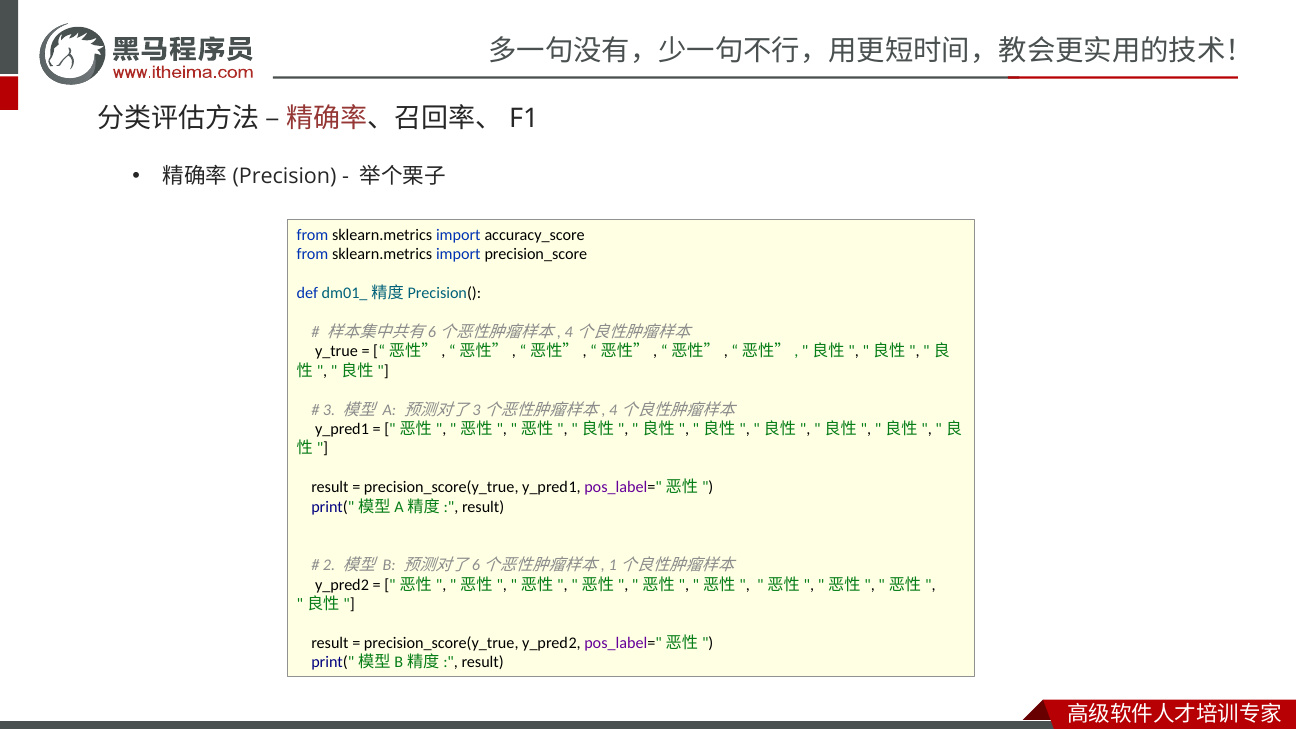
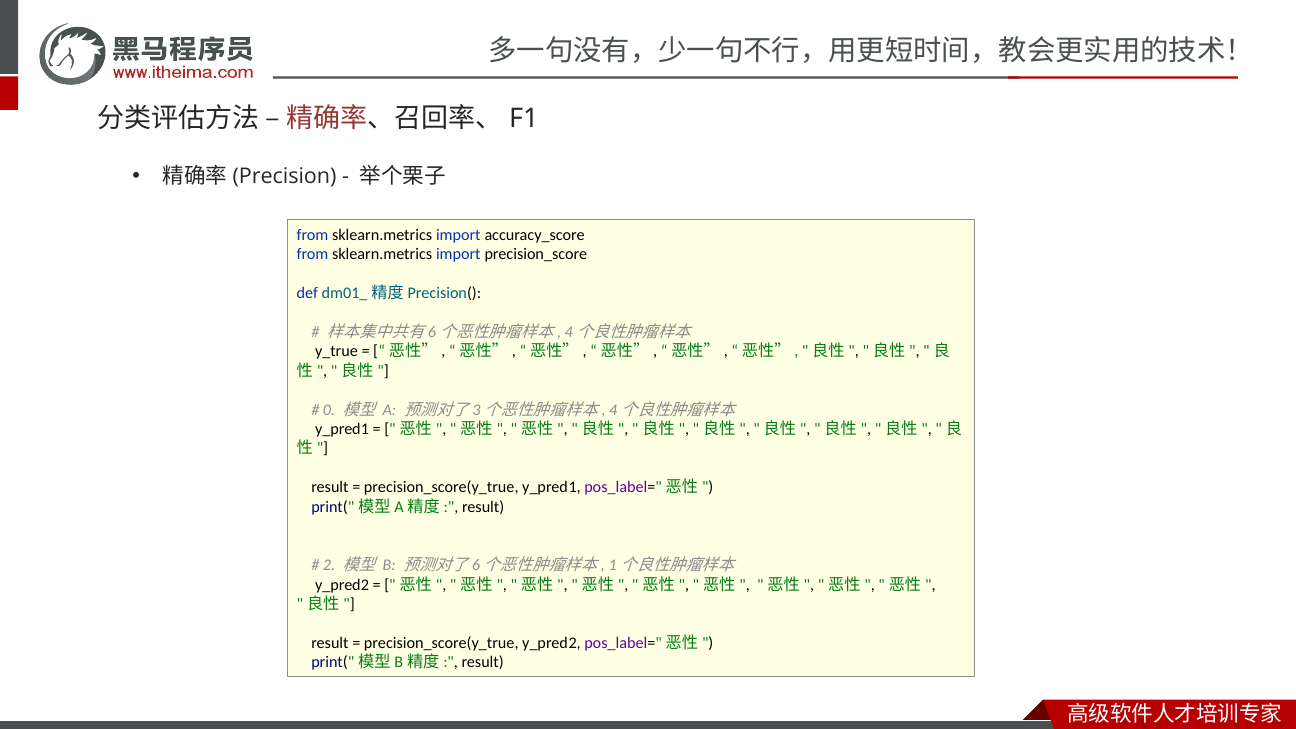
3: 3 -> 0
